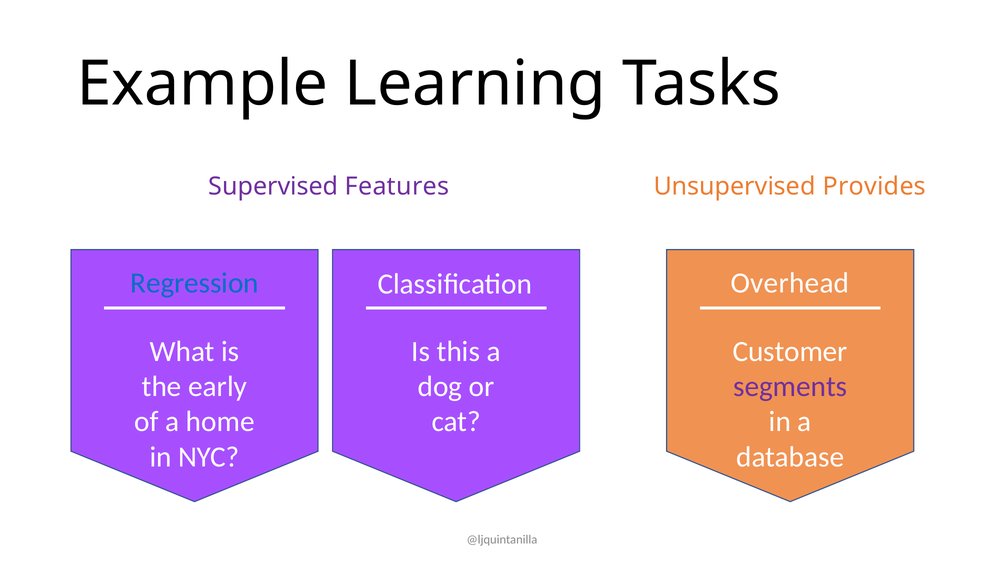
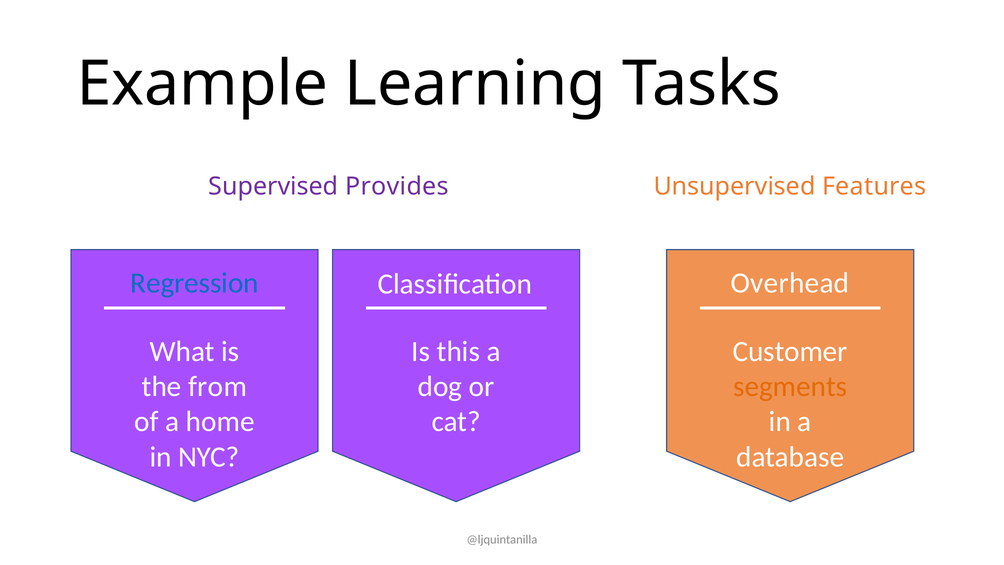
Features: Features -> Provides
Provides: Provides -> Features
early: early -> from
segments colour: purple -> orange
